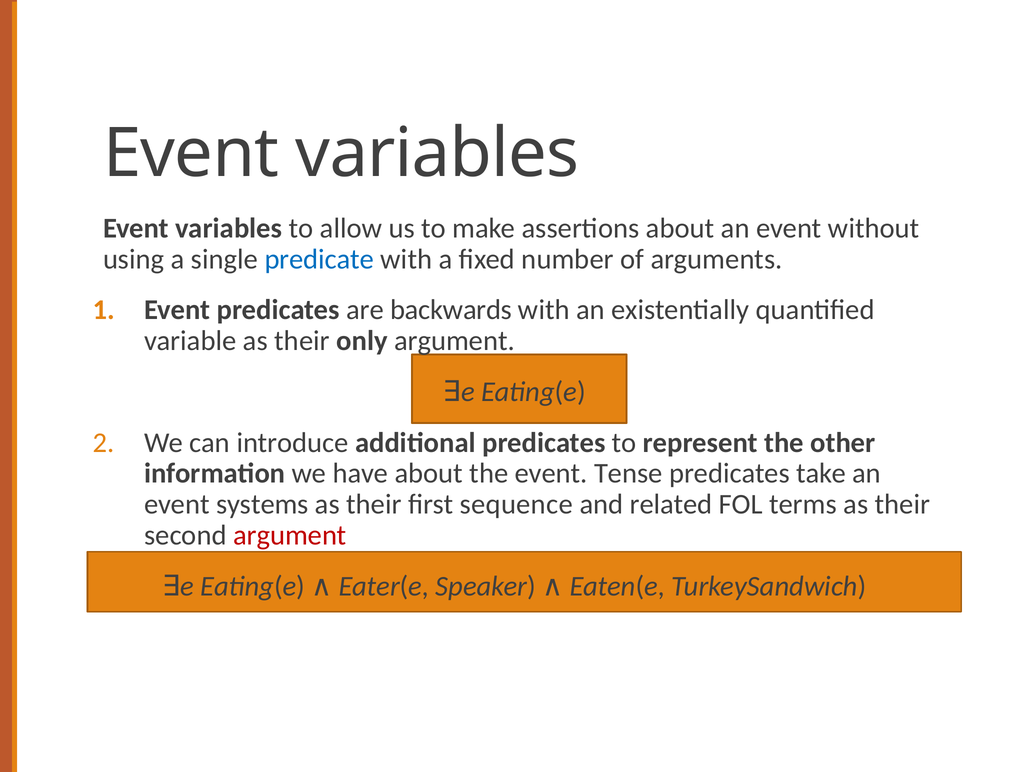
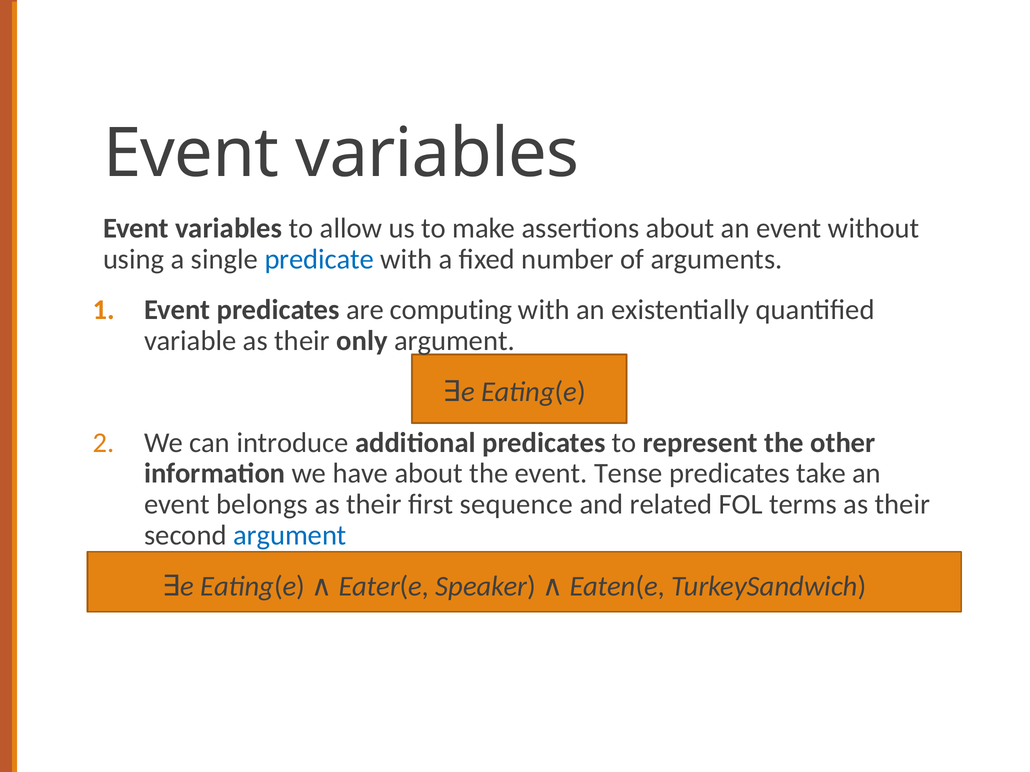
backwards: backwards -> computing
systems: systems -> belongs
argument at (290, 536) colour: red -> blue
